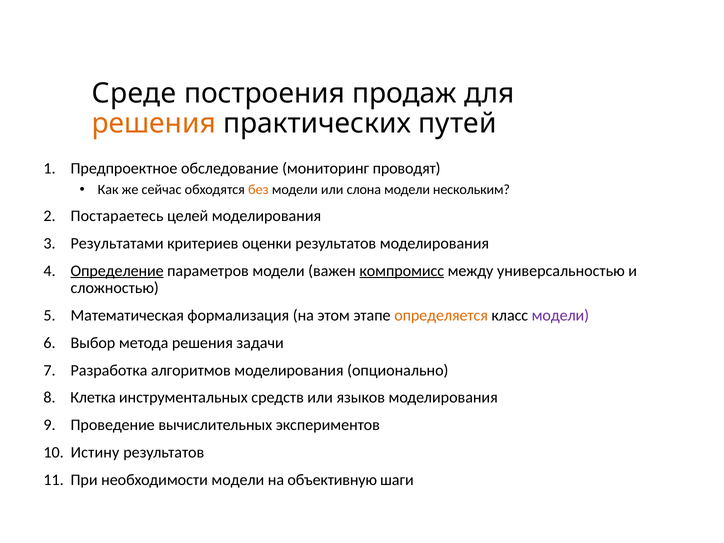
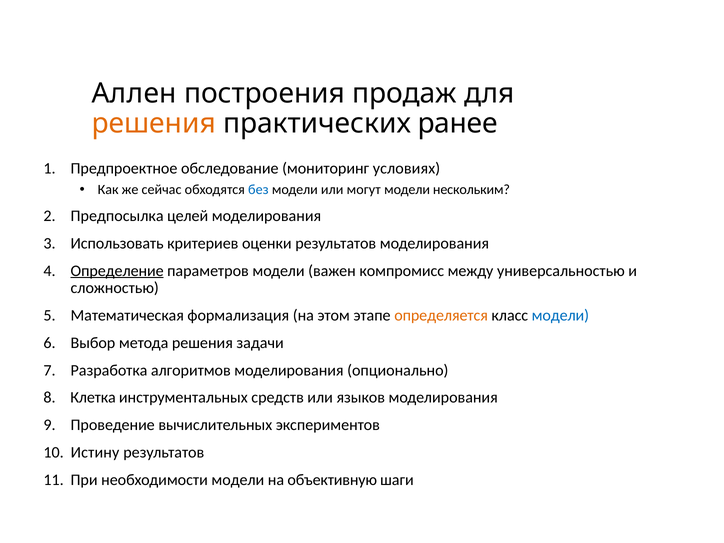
Среде: Среде -> Аллен
путей: путей -> ранее
проводят: проводят -> условиях
без colour: orange -> blue
слона: слона -> могут
Постараетесь: Постараетесь -> Предпосылка
Результатами: Результатами -> Использовать
компромисс underline: present -> none
модели at (560, 315) colour: purple -> blue
